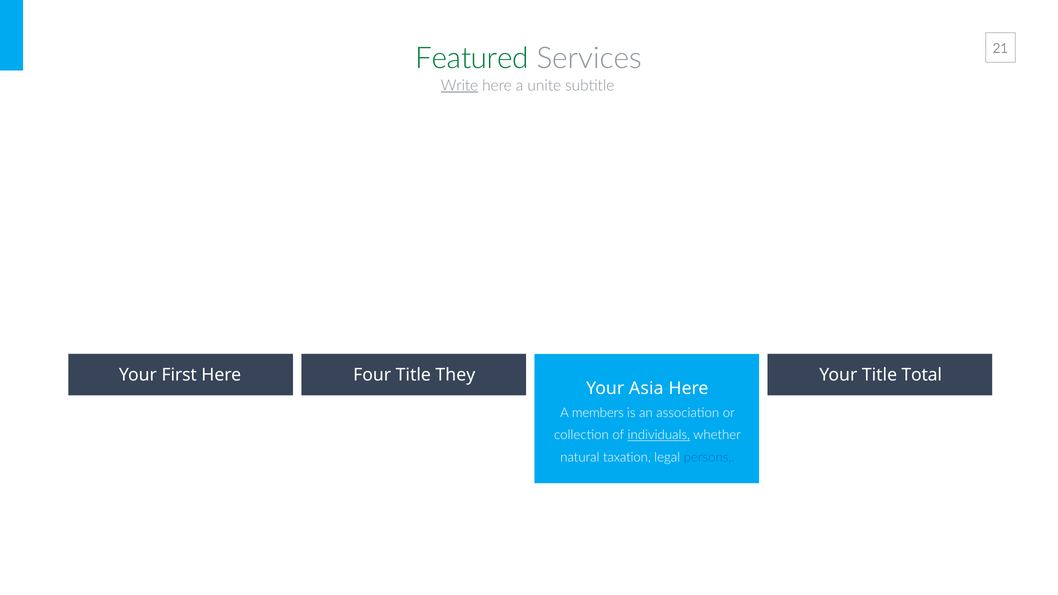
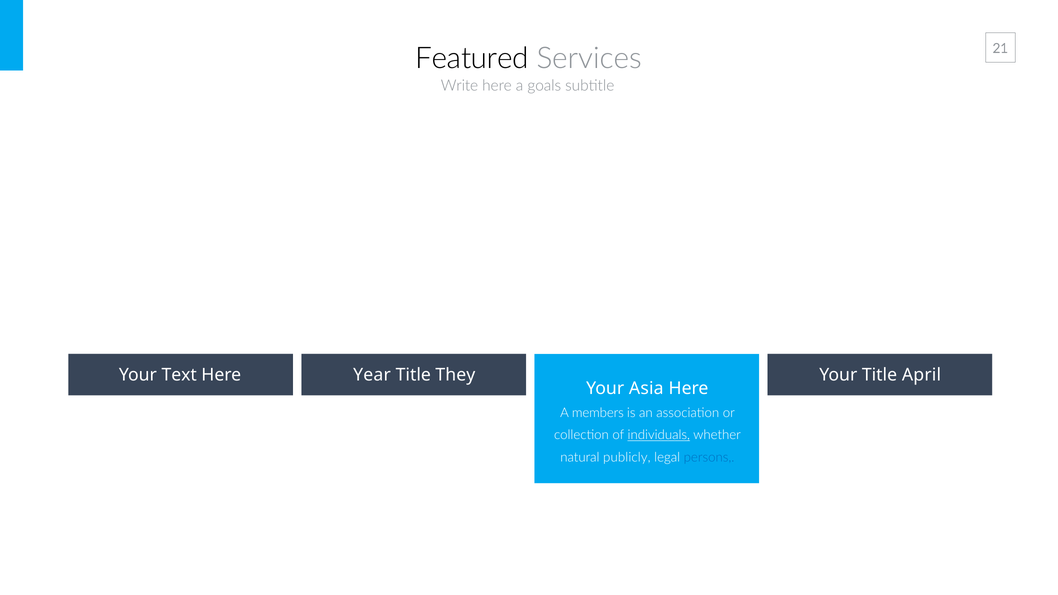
Featured colour: green -> black
Write underline: present -> none
unite: unite -> goals
First: First -> Text
Four: Four -> Year
Total: Total -> April
taxation: taxation -> publicly
